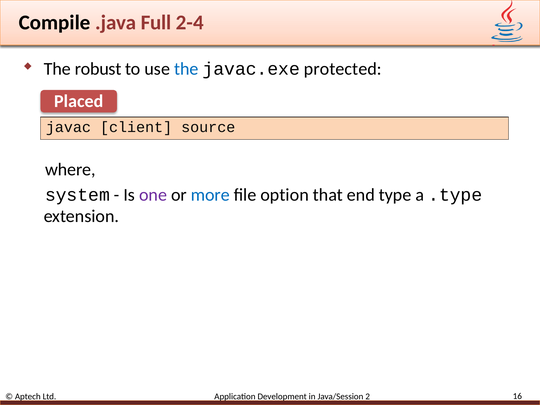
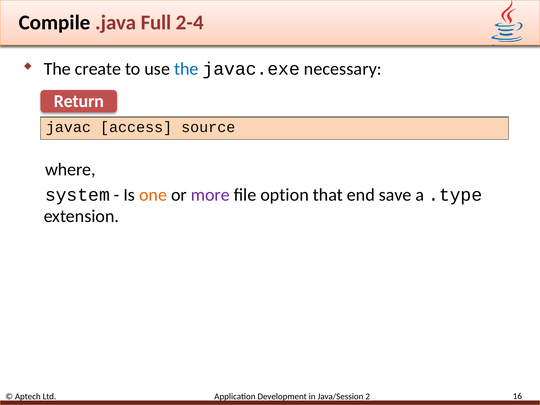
robust: robust -> create
protected: protected -> necessary
Placed: Placed -> Return
client: client -> access
one colour: purple -> orange
more colour: blue -> purple
type: type -> save
